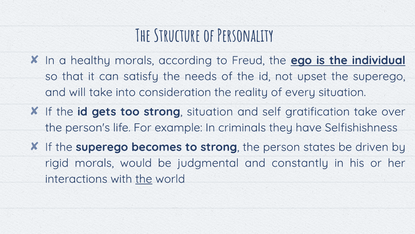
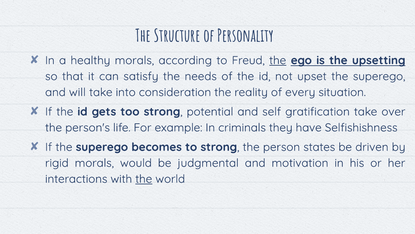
the at (278, 60) underline: none -> present
individual: individual -> upsetting
strong situation: situation -> potential
constantly: constantly -> motivation
